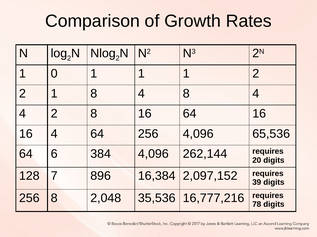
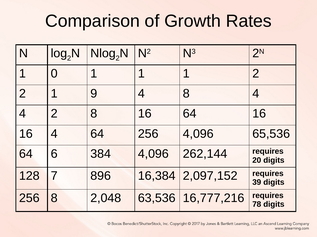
1 8: 8 -> 9
35,536: 35,536 -> 63,536
